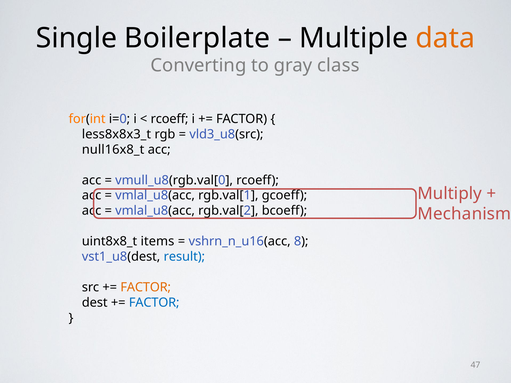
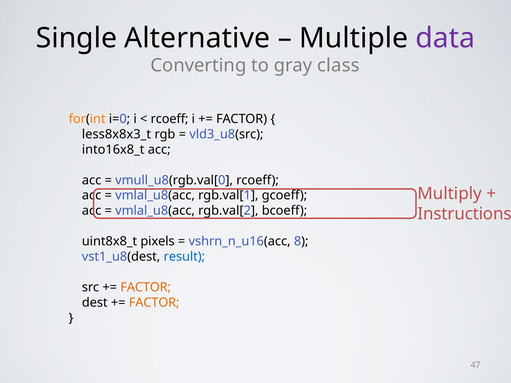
Boilerplate: Boilerplate -> Alternative
data colour: orange -> purple
null16x8_t: null16x8_t -> into16x8_t
Mechanism: Mechanism -> Instructions
items: items -> pixels
FACTOR at (154, 303) colour: blue -> orange
